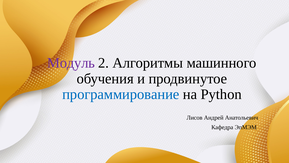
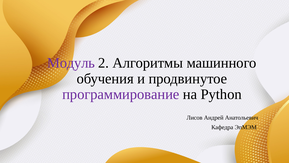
программирование colour: blue -> purple
